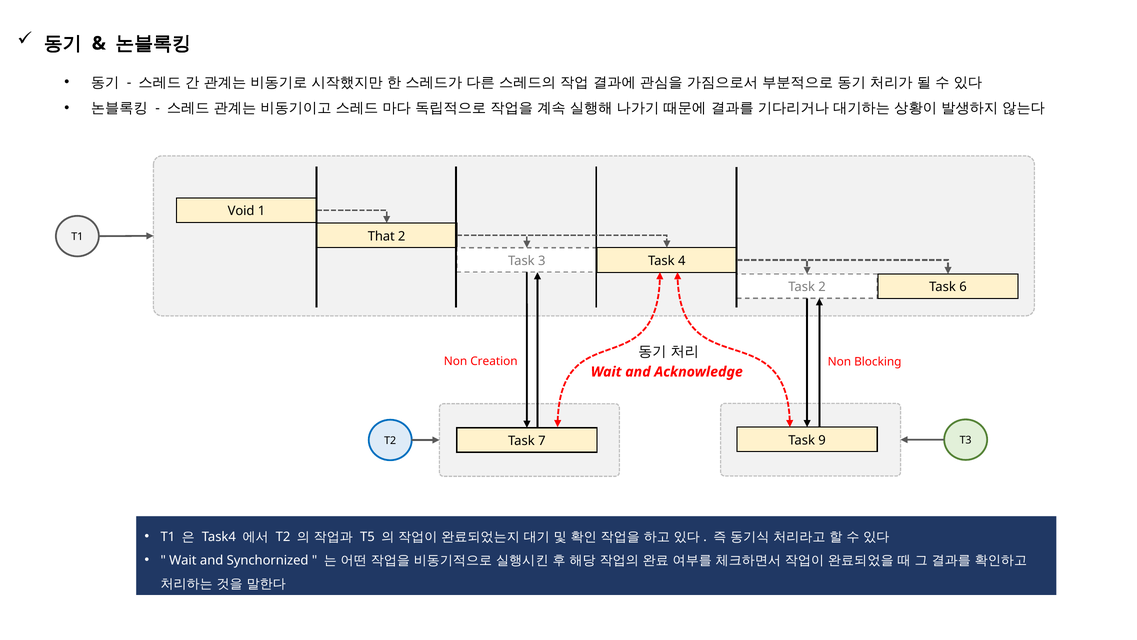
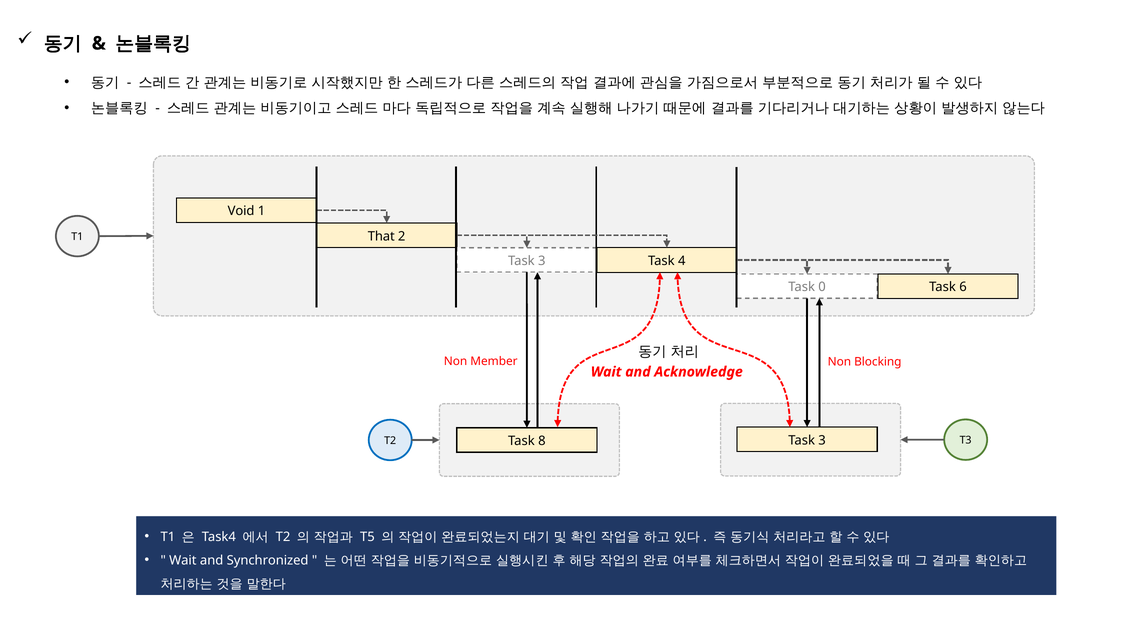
Task 2: 2 -> 0
Creation: Creation -> Member
9 at (822, 440): 9 -> 3
7: 7 -> 8
Synchornized: Synchornized -> Synchronized
